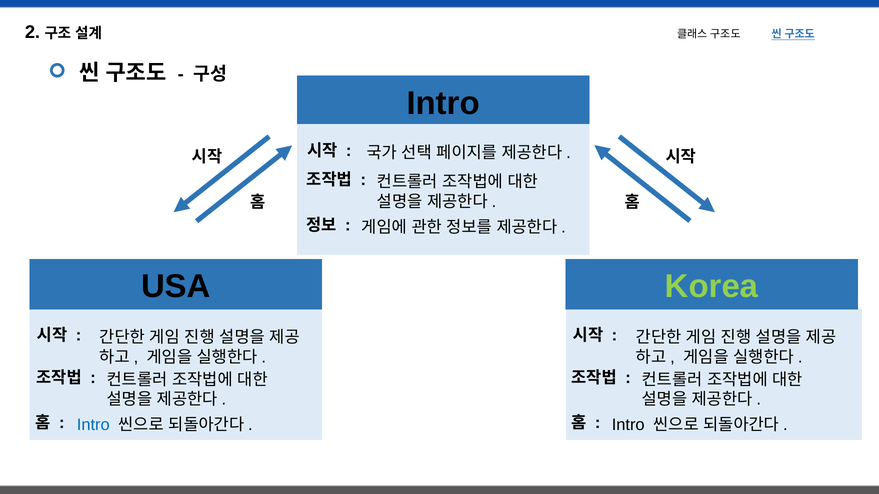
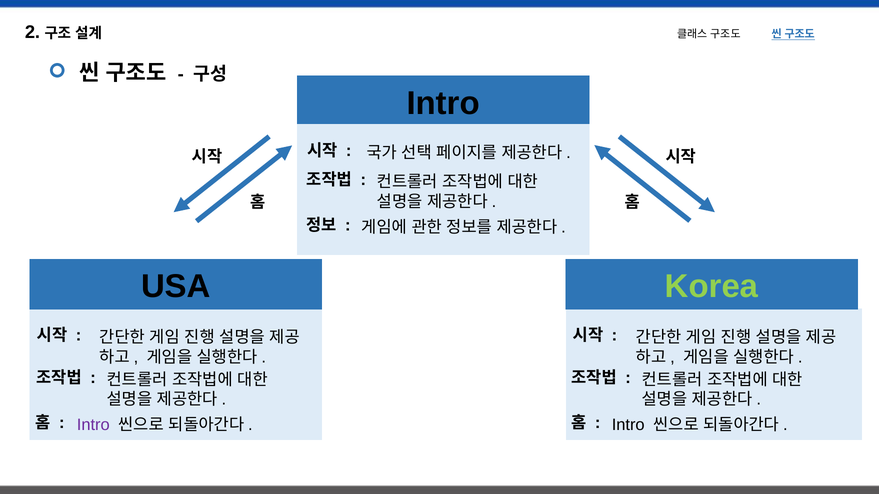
Intro at (93, 425) colour: blue -> purple
